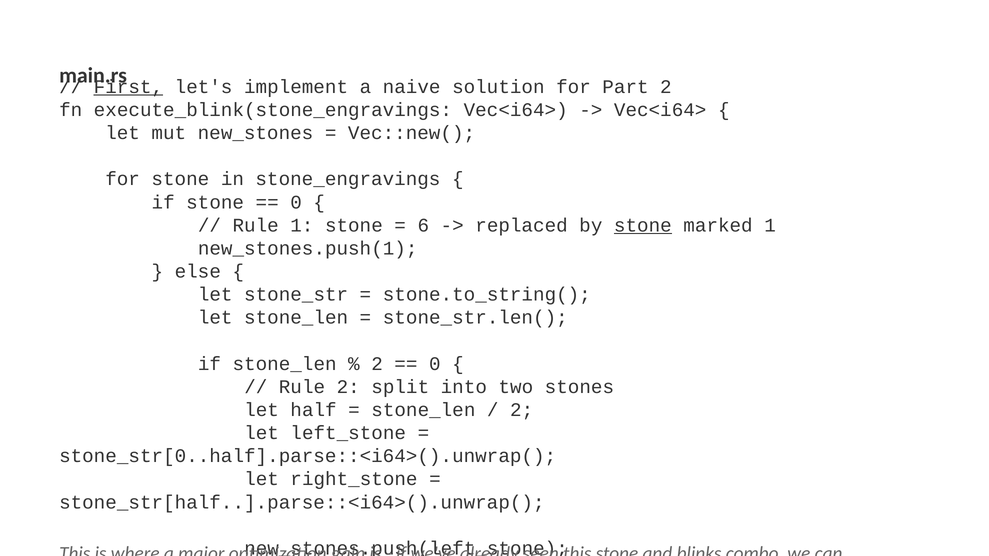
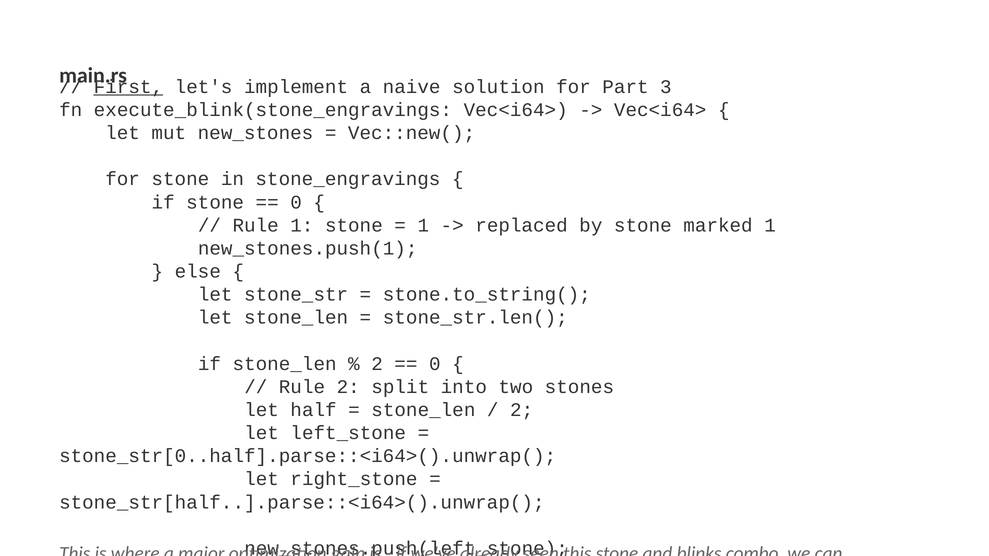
Part 2: 2 -> 3
6 at (423, 225): 6 -> 1
stone at (643, 225) underline: present -> none
